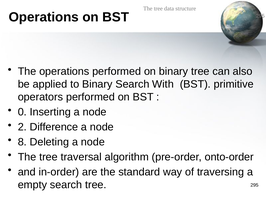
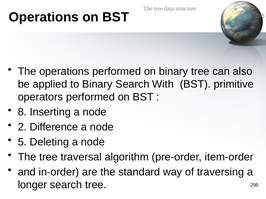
0: 0 -> 8
8: 8 -> 5
onto-order: onto-order -> item-order
empty: empty -> longer
